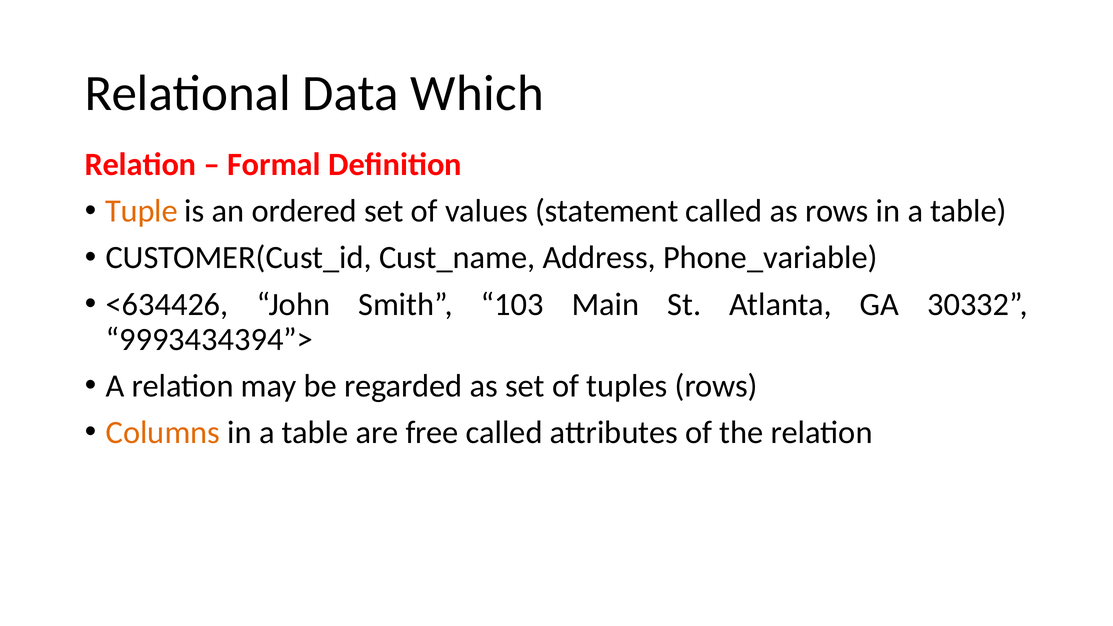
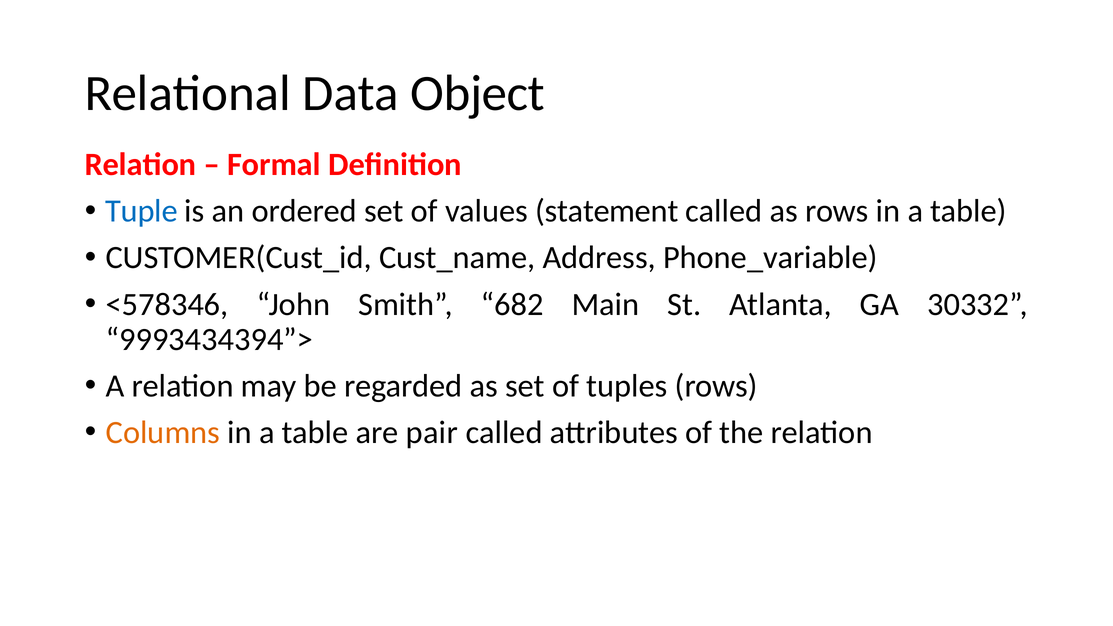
Which: Which -> Object
Tuple colour: orange -> blue
<634426: <634426 -> <578346
103: 103 -> 682
free: free -> pair
